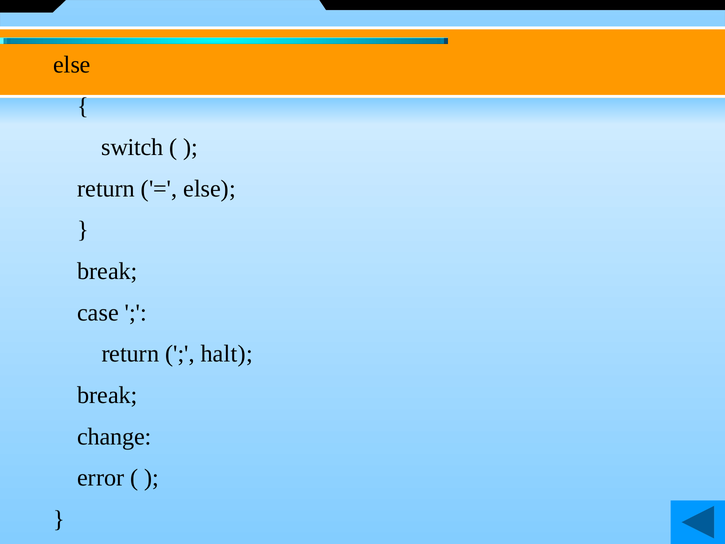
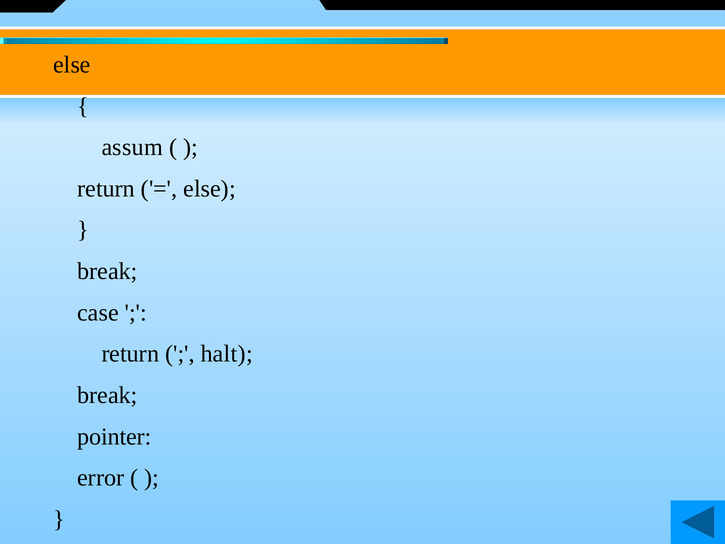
switch: switch -> assum
change: change -> pointer
